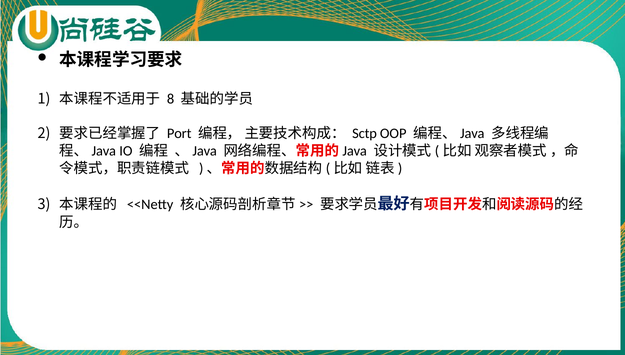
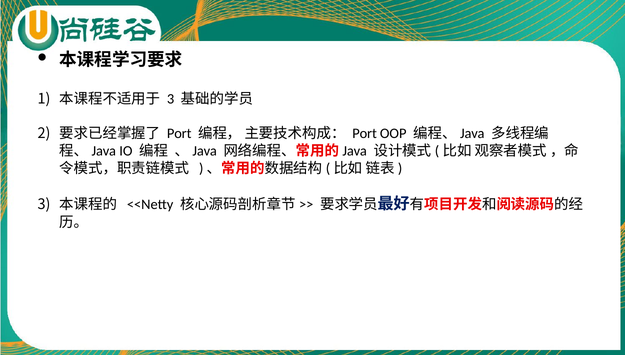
8 at (171, 99): 8 -> 3
Sctp at (365, 133): Sctp -> Port
